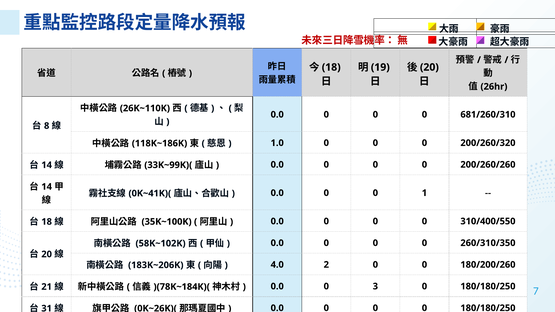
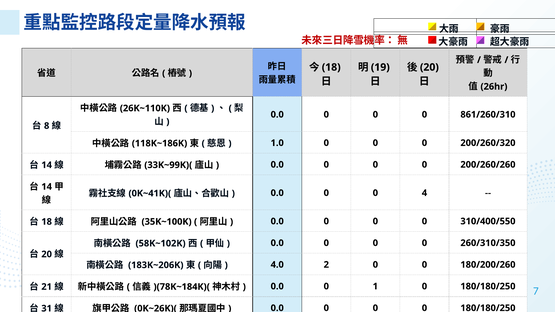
681/260/310: 681/260/310 -> 861/260/310
1: 1 -> 4
3: 3 -> 1
